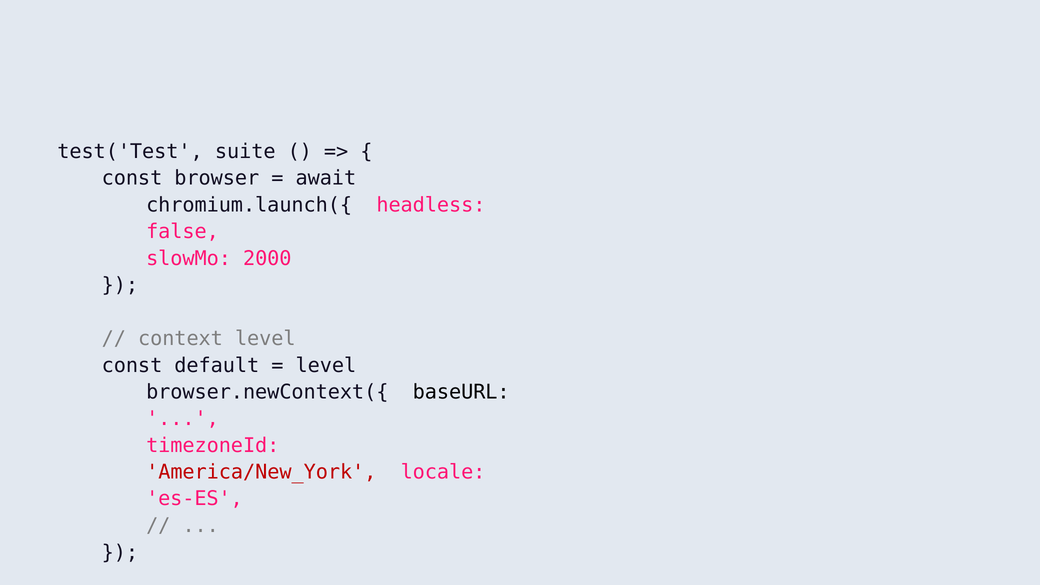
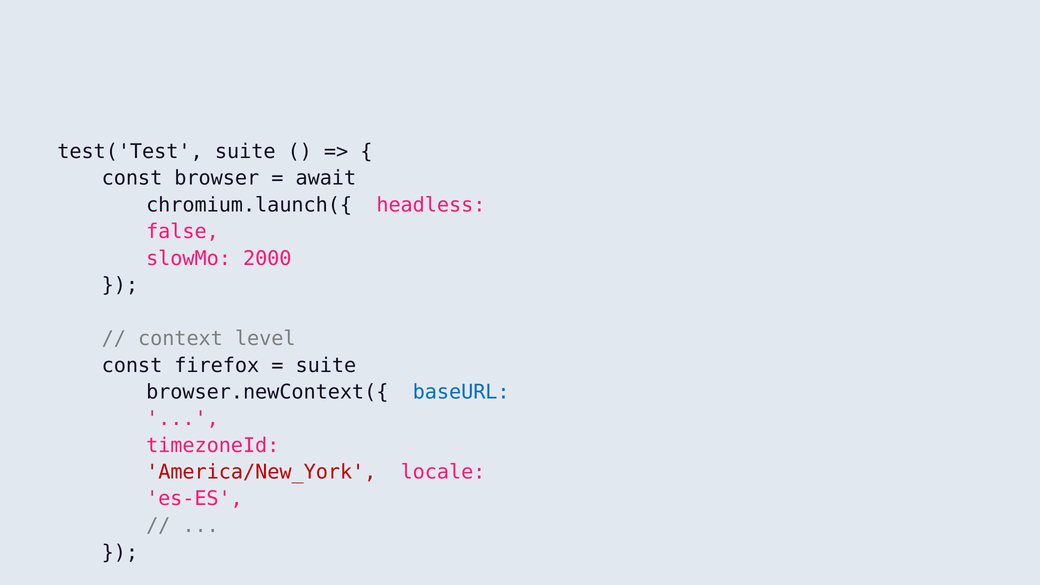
default: default -> firefox
level at (326, 365): level -> suite
baseURL colour: black -> blue
